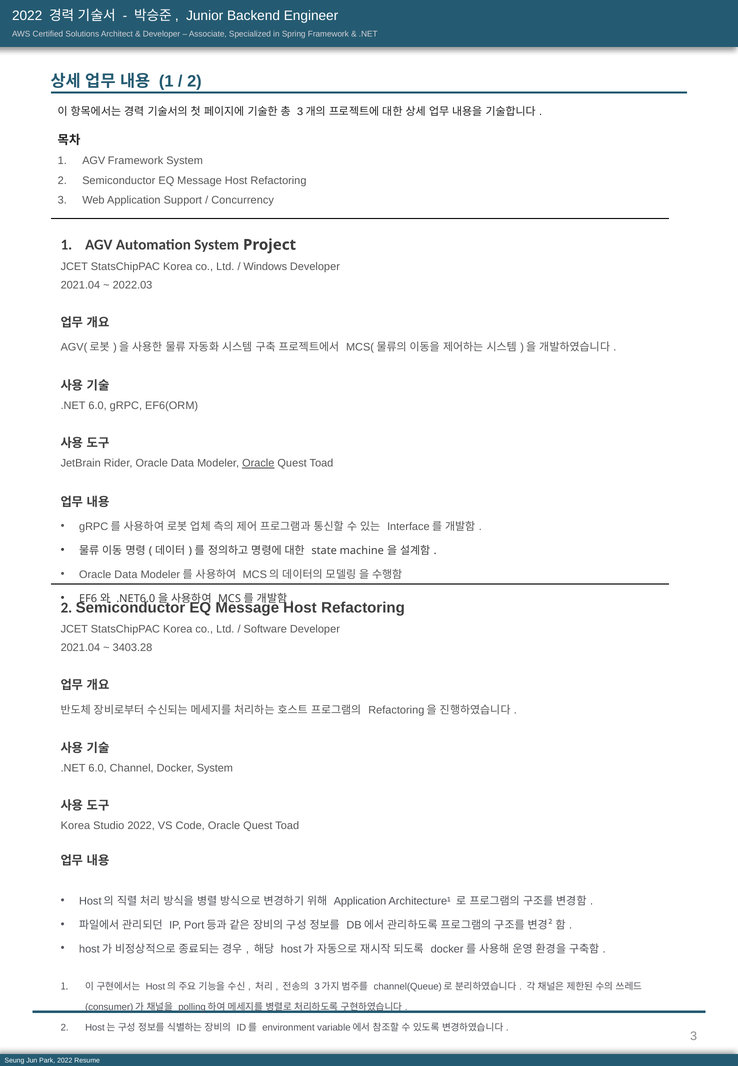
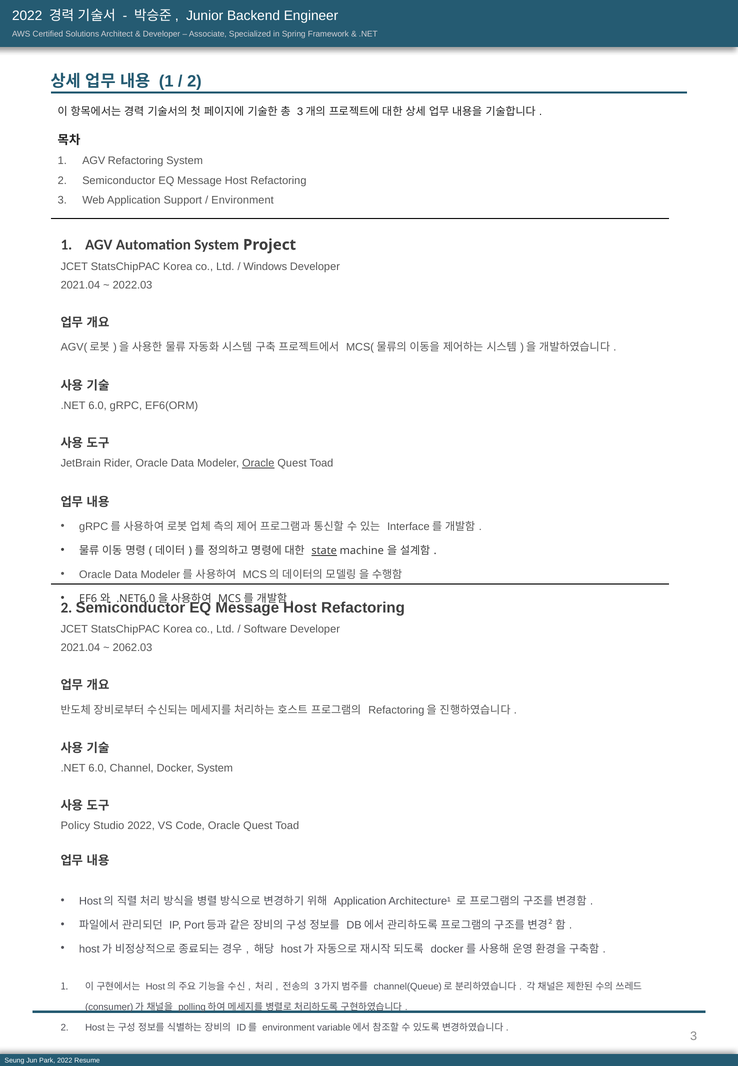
AGV Framework: Framework -> Refactoring
Concurrency at (243, 200): Concurrency -> Environment
state underline: none -> present
3403.28: 3403.28 -> 2062.03
Korea at (75, 826): Korea -> Policy
